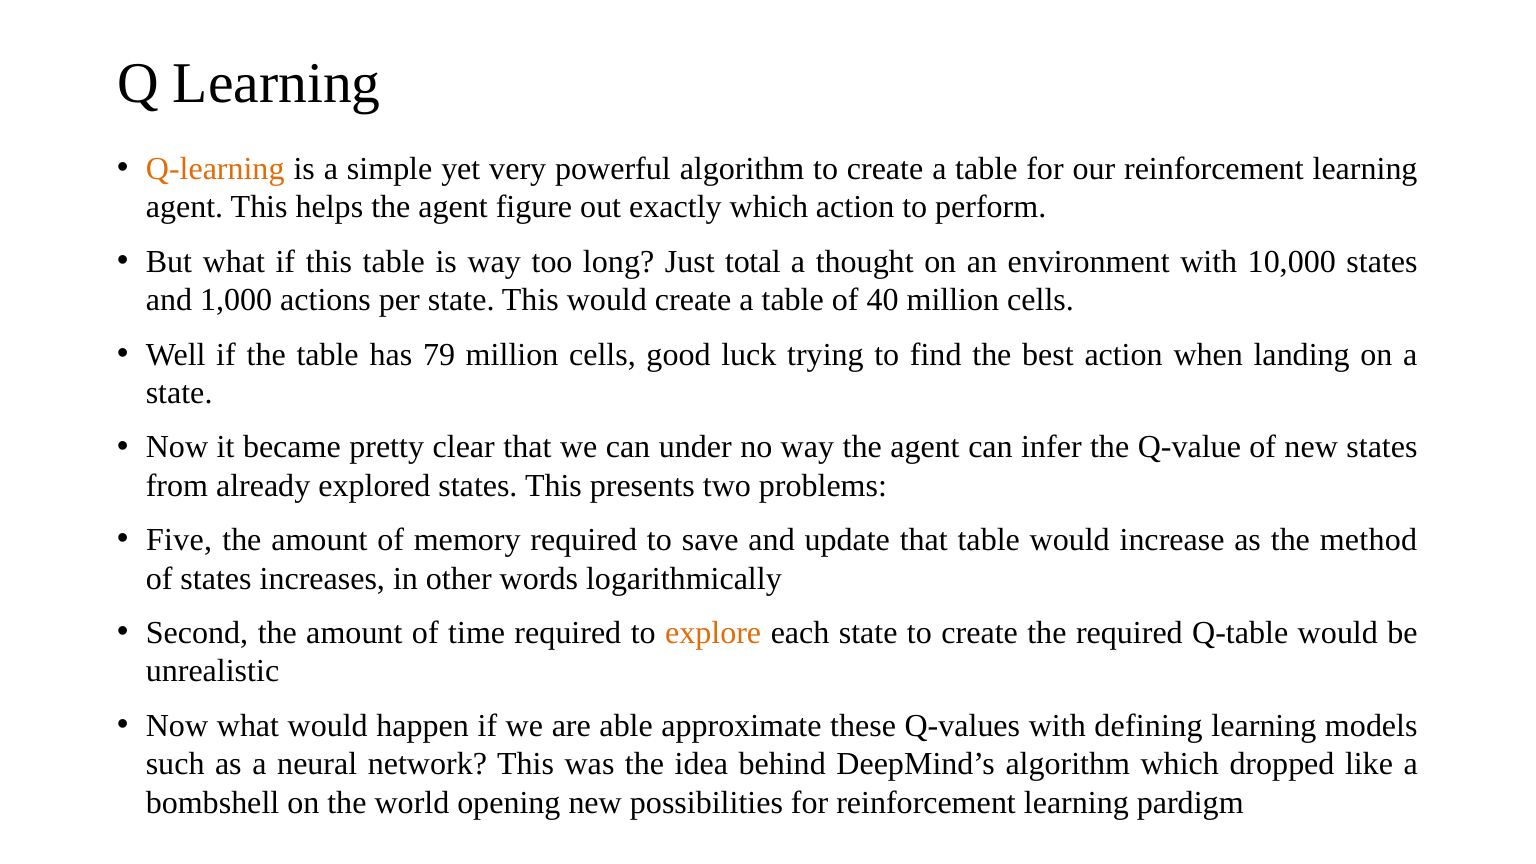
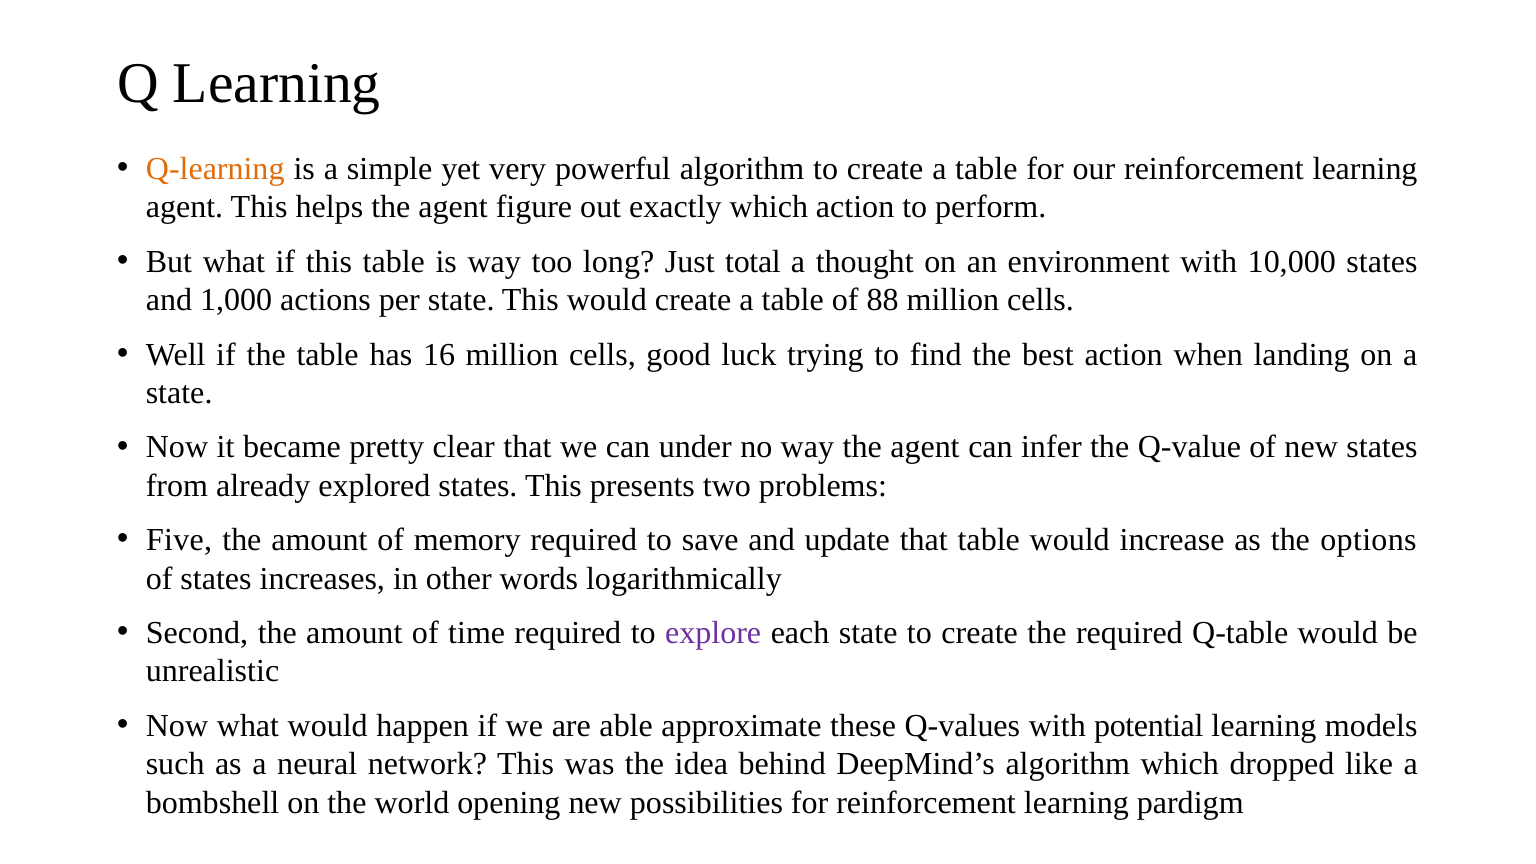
40: 40 -> 88
79: 79 -> 16
method: method -> options
explore colour: orange -> purple
defining: defining -> potential
